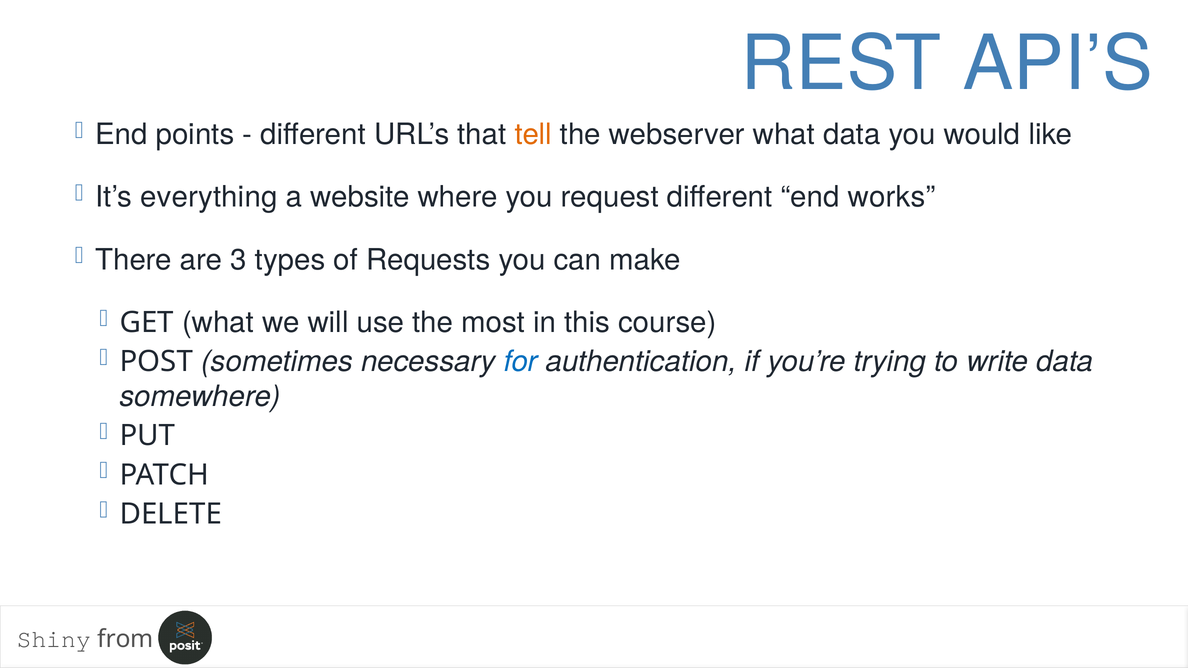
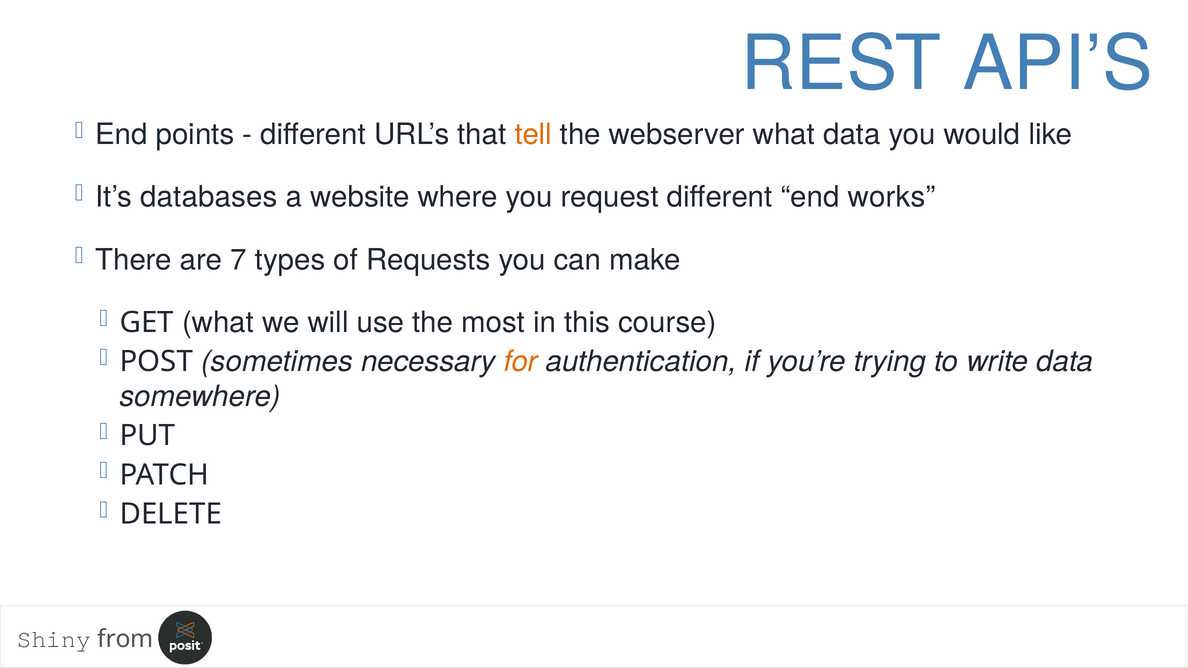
everything: everything -> databases
3: 3 -> 7
for colour: blue -> orange
